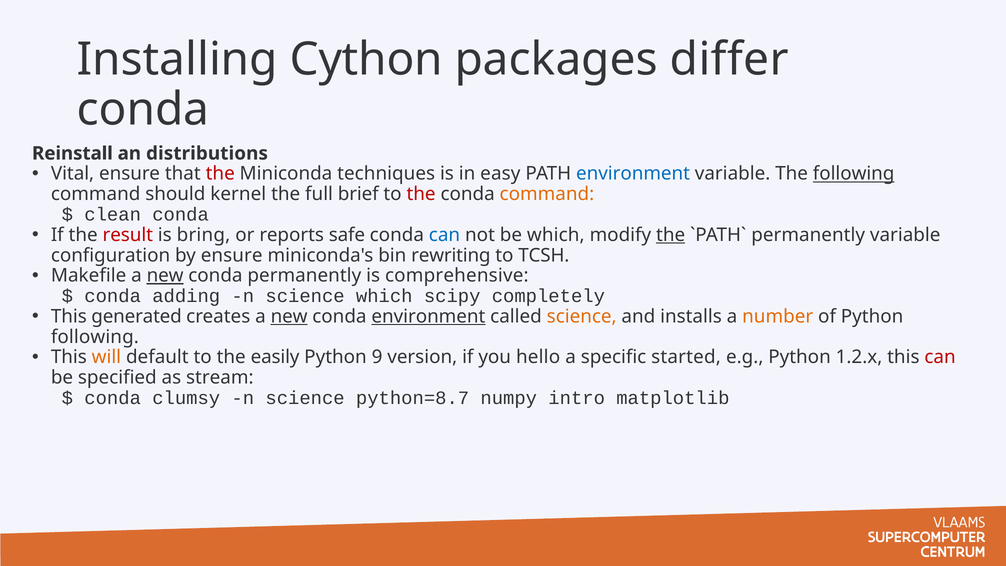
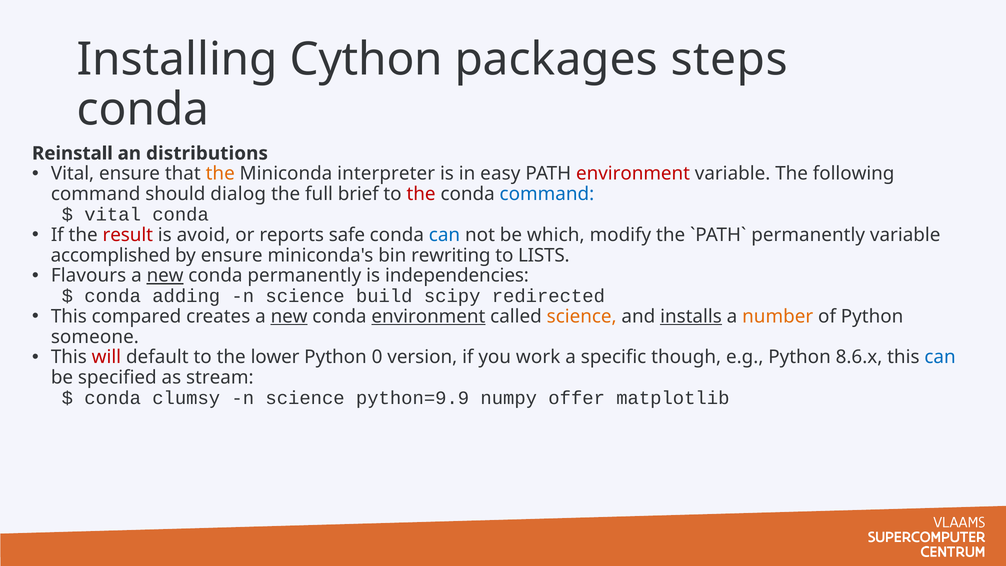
differ: differ -> steps
the at (220, 174) colour: red -> orange
techniques: techniques -> interpreter
environment at (633, 174) colour: blue -> red
following at (854, 174) underline: present -> none
kernel: kernel -> dialog
command at (547, 194) colour: orange -> blue
clean at (113, 214): clean -> vital
bring: bring -> avoid
the at (671, 235) underline: present -> none
configuration: configuration -> accomplished
TCSH: TCSH -> LISTS
Makefile: Makefile -> Flavours
comprehensive: comprehensive -> independencies
science which: which -> build
completely: completely -> redirected
generated: generated -> compared
installs underline: none -> present
following at (95, 337): following -> someone
will colour: orange -> red
easily: easily -> lower
9: 9 -> 0
hello: hello -> work
started: started -> though
1.2.x: 1.2.x -> 8.6.x
can at (940, 357) colour: red -> blue
python=8.7: python=8.7 -> python=9.9
intro: intro -> offer
